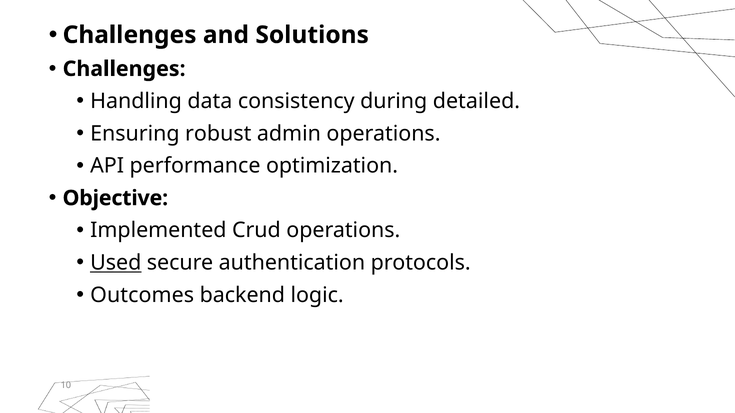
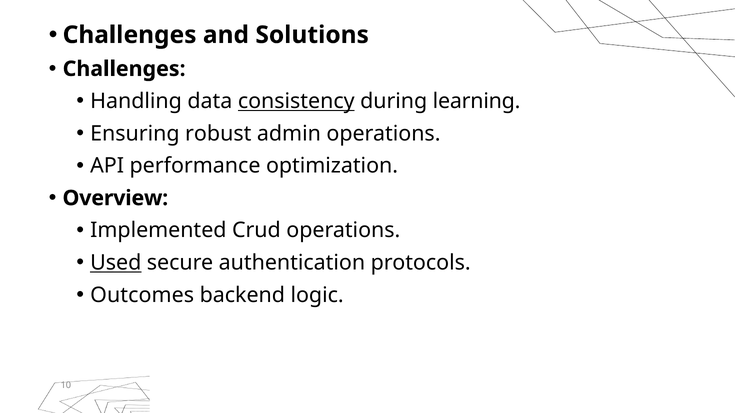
consistency underline: none -> present
detailed: detailed -> learning
Objective: Objective -> Overview
